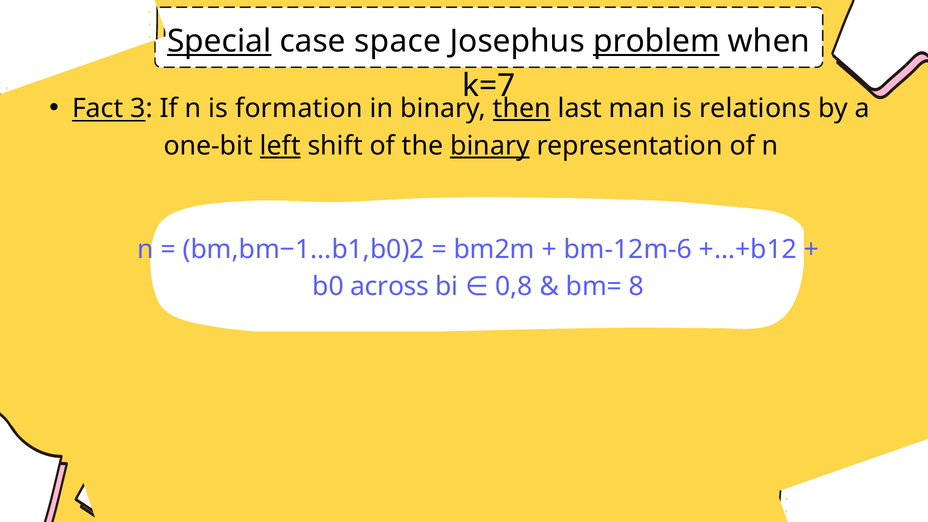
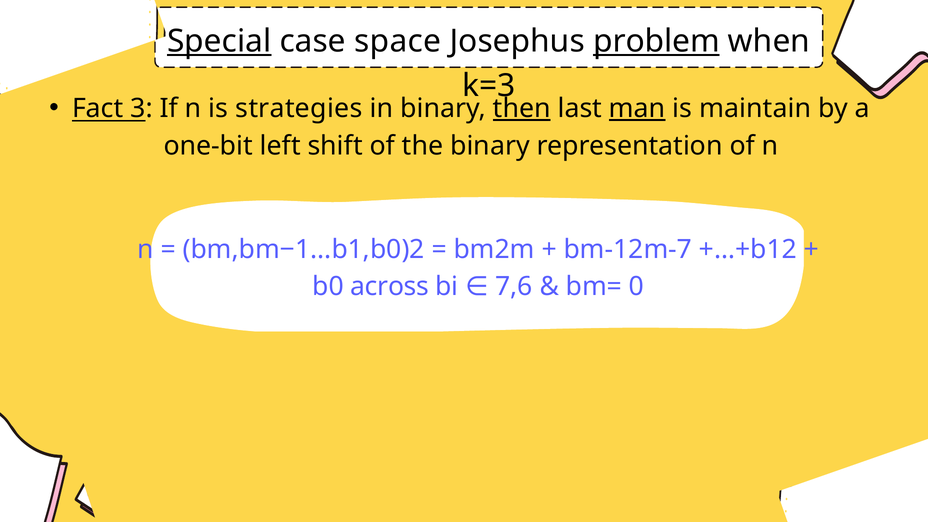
k=7: k=7 -> k=3
formation: formation -> strategies
man underline: none -> present
relations: relations -> maintain
left underline: present -> none
binary at (490, 146) underline: present -> none
bm-12m-6: bm-12m-6 -> bm-12m-7
0,8: 0,8 -> 7,6
8: 8 -> 0
